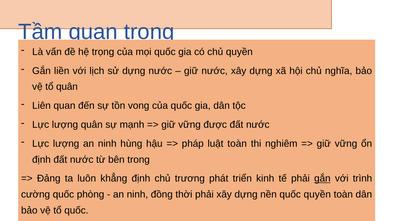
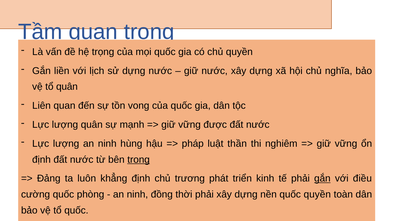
luật toàn: toàn -> thần
trong underline: none -> present
trình: trình -> điều
